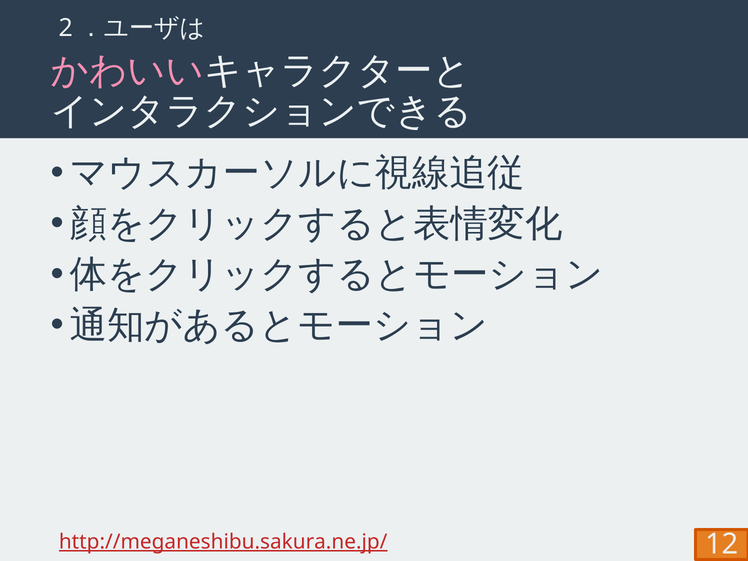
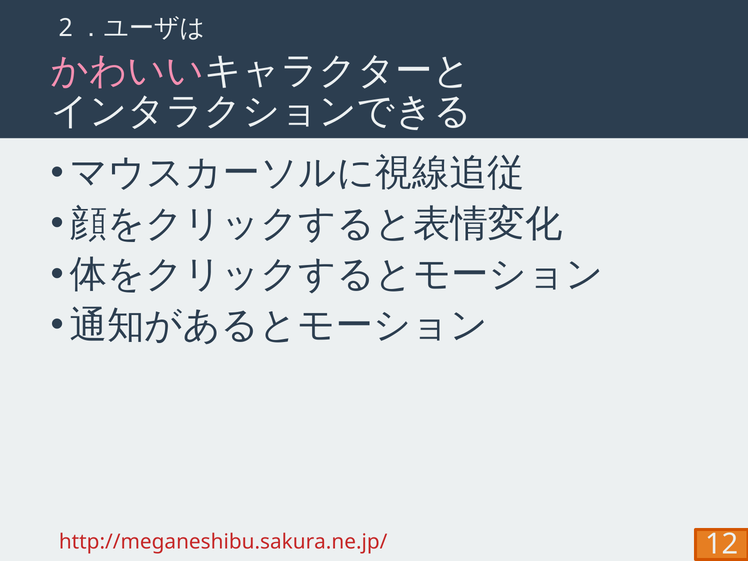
http://meganeshibu.sakura.ne.jp/ underline: present -> none
